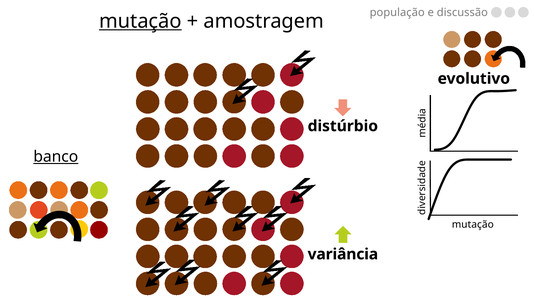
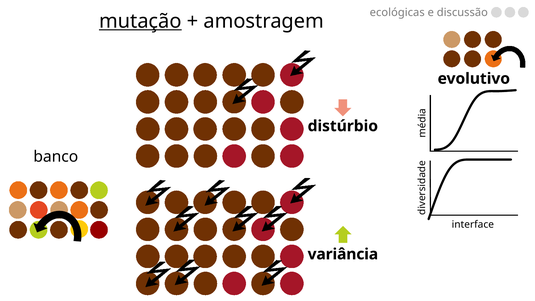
população: população -> ecológicas
banco underline: present -> none
mutação at (473, 225): mutação -> interface
